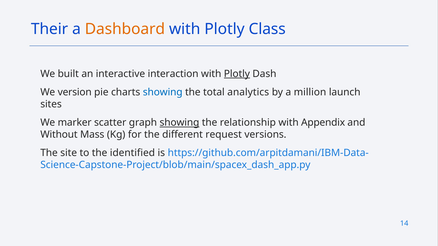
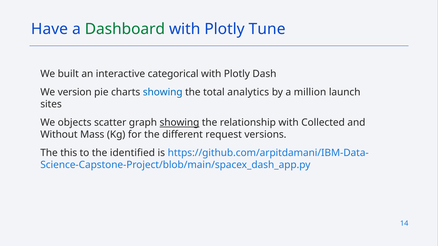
Their: Their -> Have
Dashboard colour: orange -> green
Class: Class -> Tune
interaction: interaction -> categorical
Plotly at (237, 74) underline: present -> none
marker: marker -> objects
Appendix: Appendix -> Collected
site: site -> this
